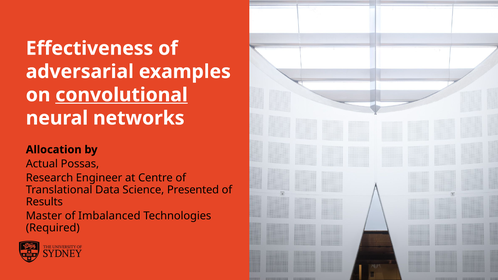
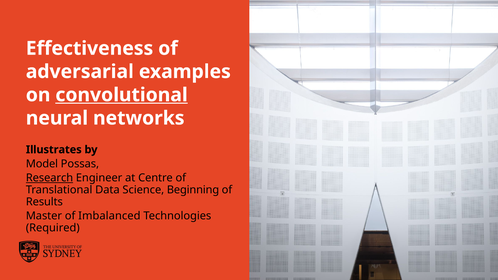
Allocation: Allocation -> Illustrates
Actual: Actual -> Model
Research underline: none -> present
Presented: Presented -> Beginning
